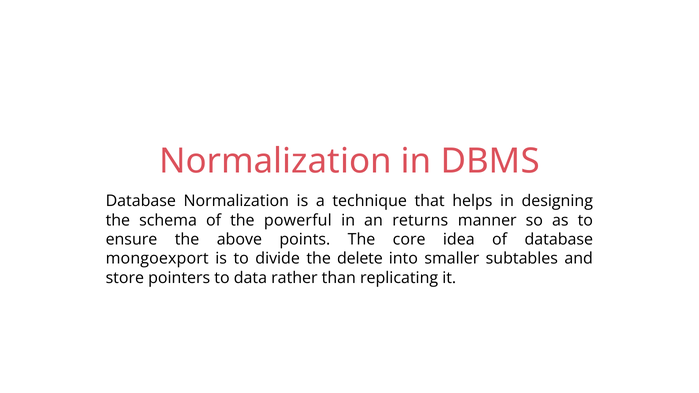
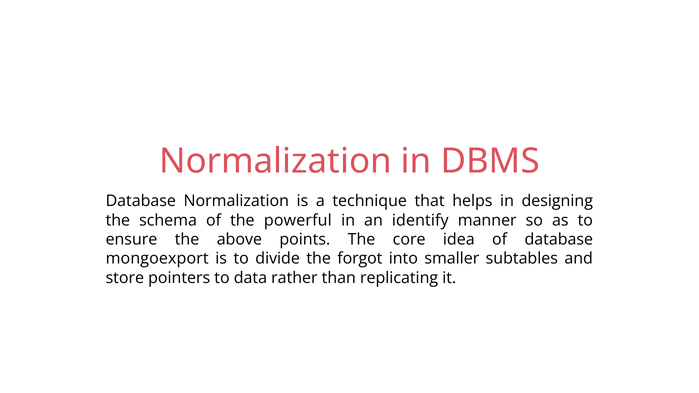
returns: returns -> identify
delete: delete -> forgot
